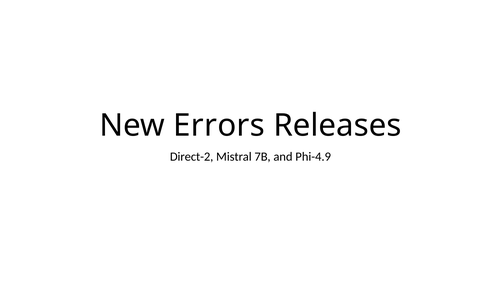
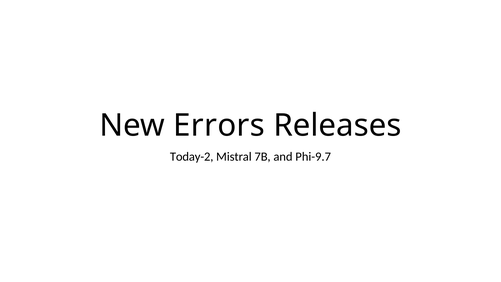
Direct-2: Direct-2 -> Today-2
Phi-4.9: Phi-4.9 -> Phi-9.7
